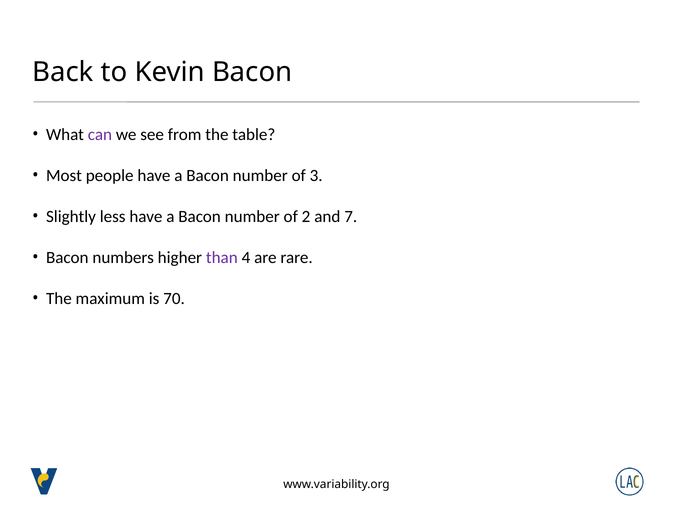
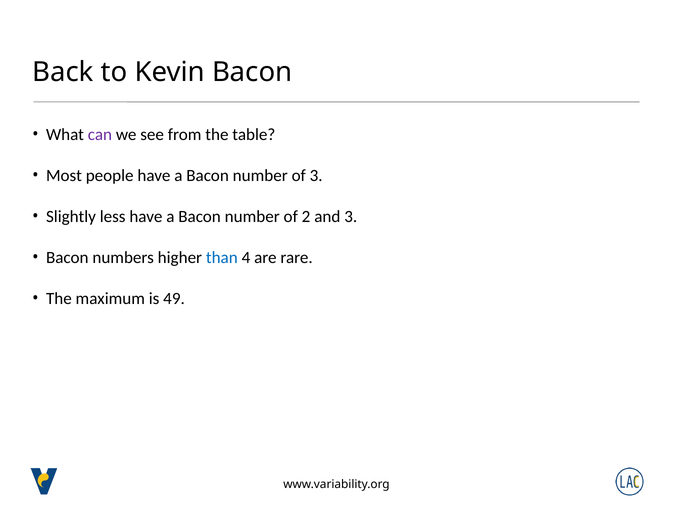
and 7: 7 -> 3
than colour: purple -> blue
70: 70 -> 49
